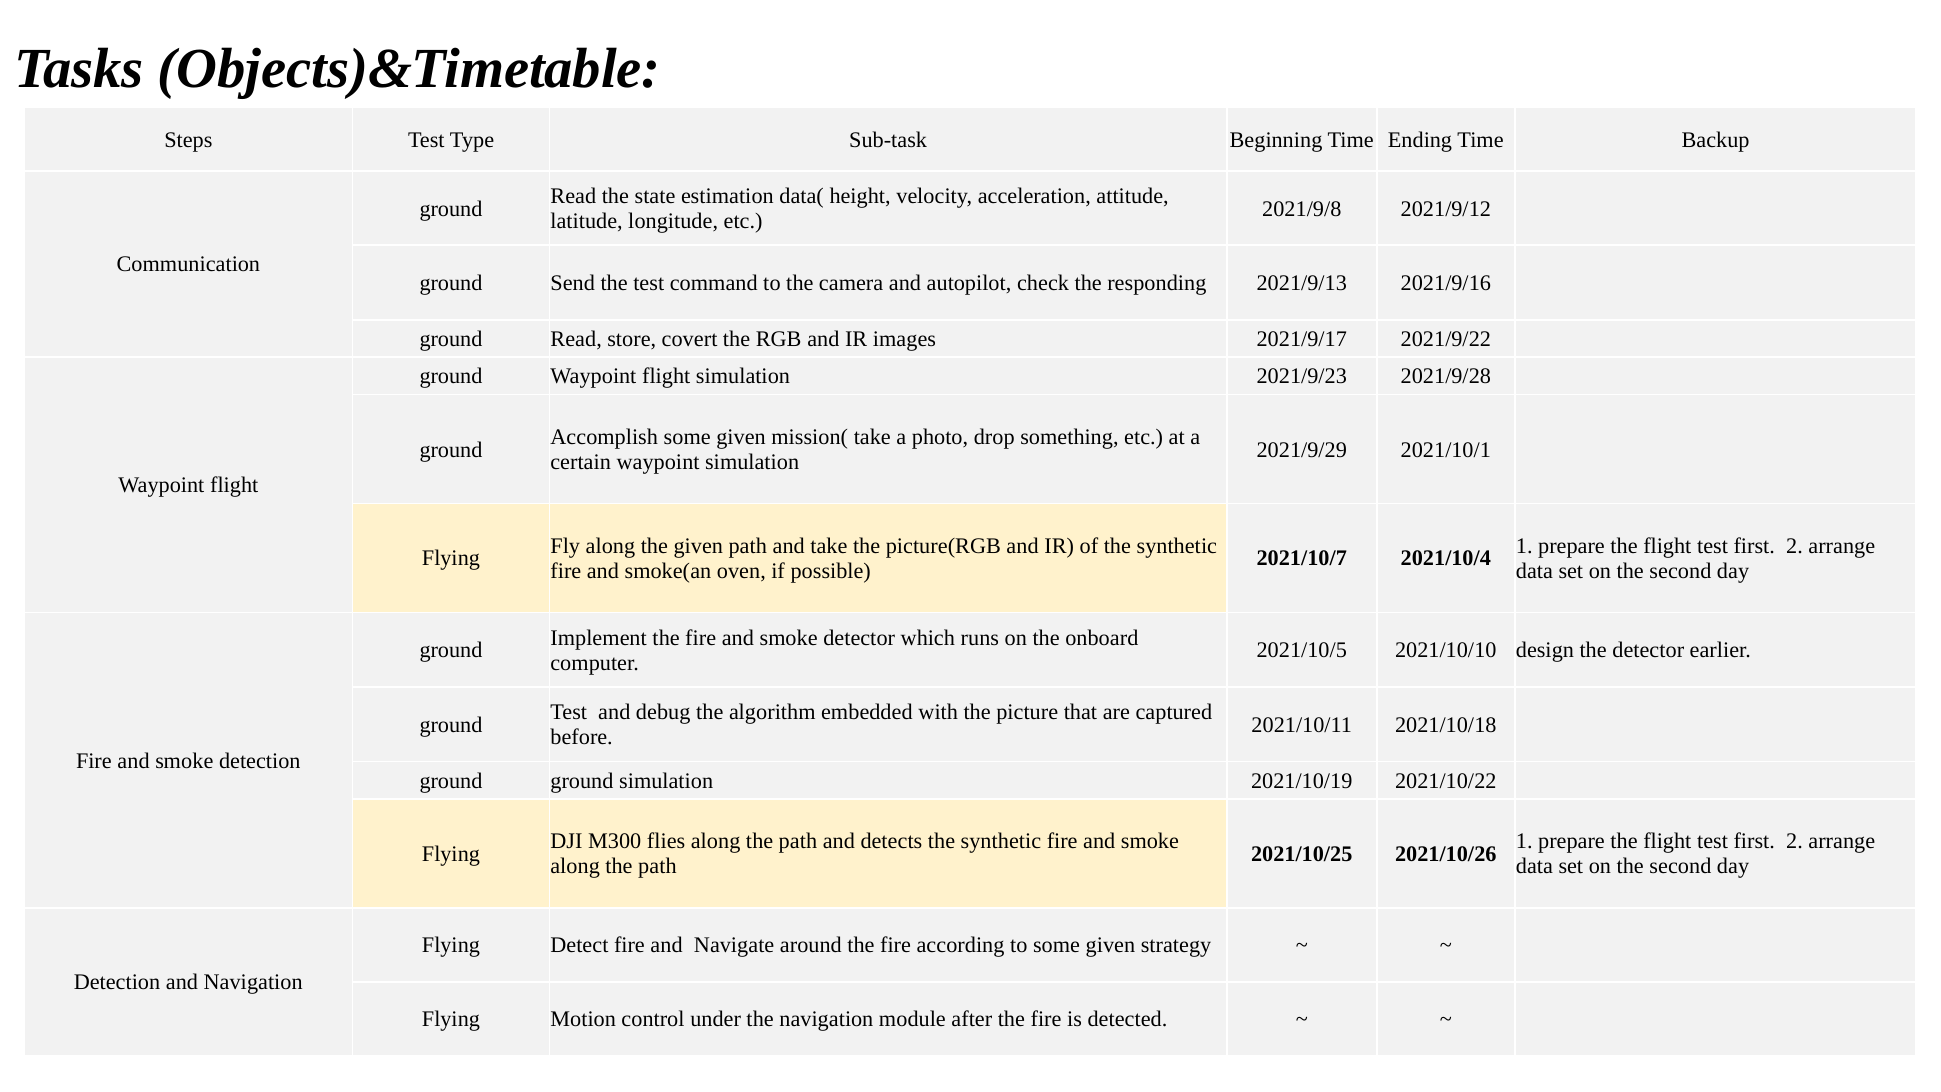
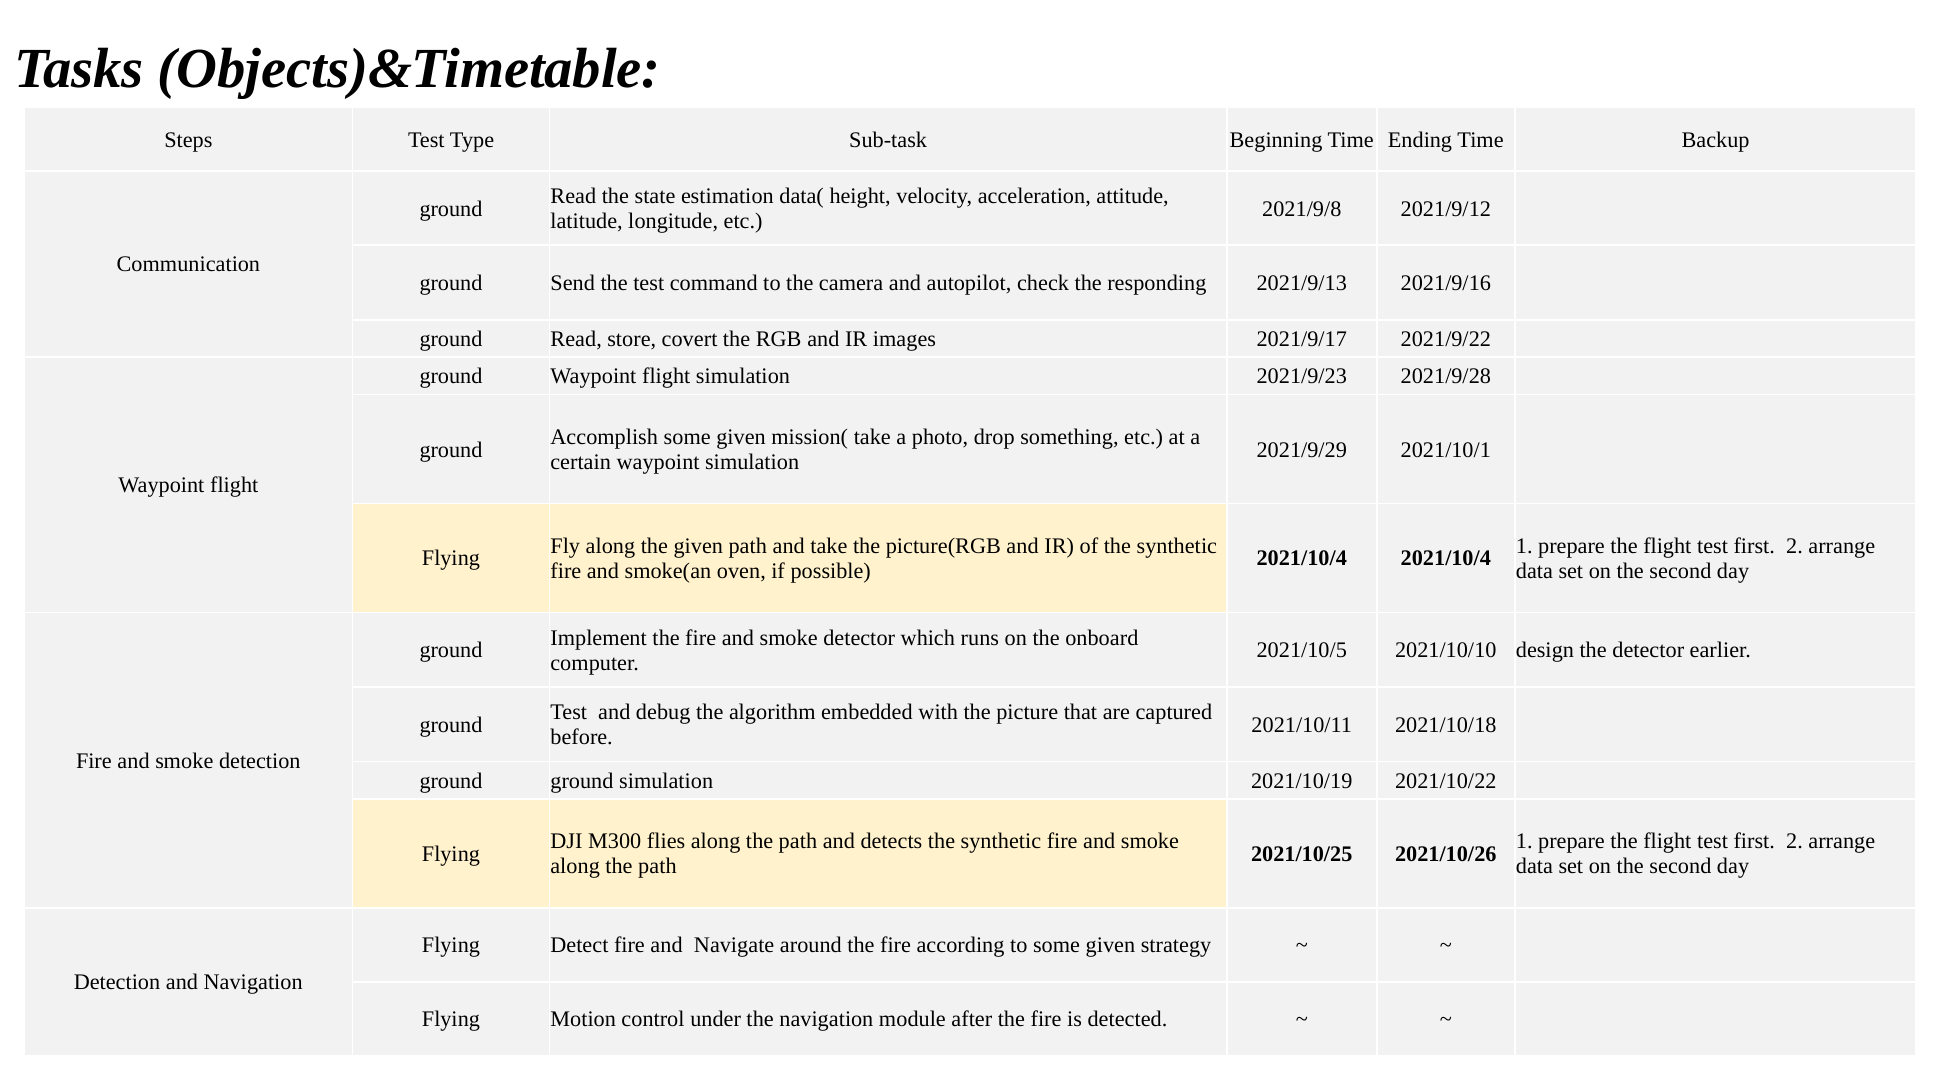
2021/10/7 at (1302, 559): 2021/10/7 -> 2021/10/4
